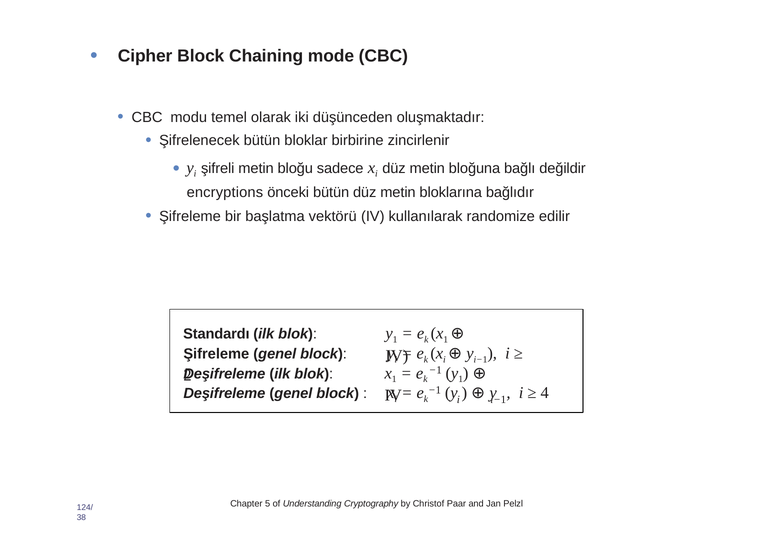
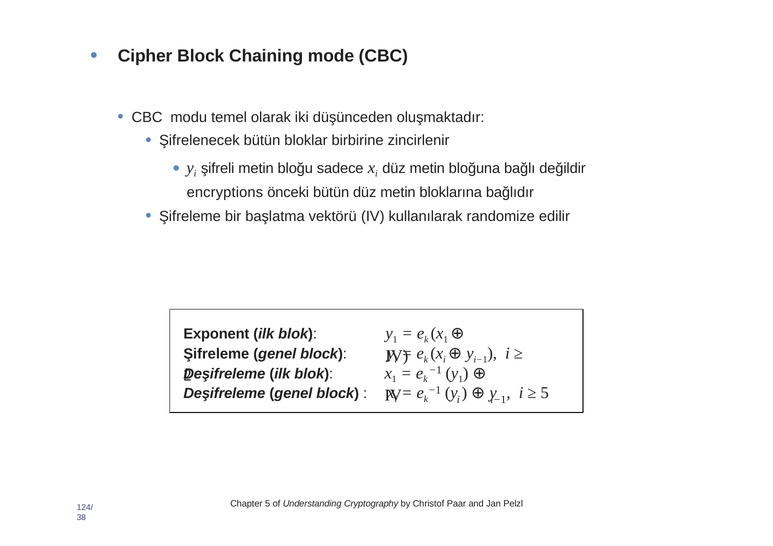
Standardı: Standardı -> Exponent
4 at (545, 393): 4 -> 5
